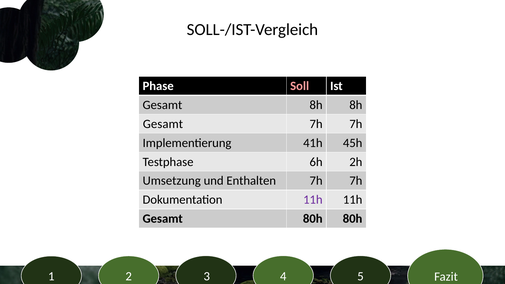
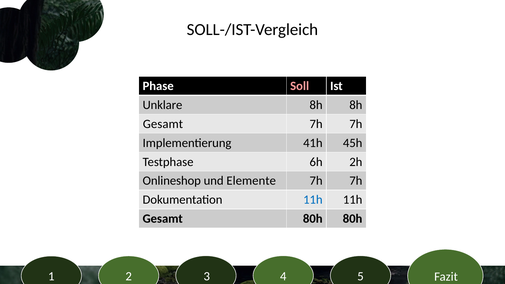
Gesamt at (162, 105): Gesamt -> Unklare
Umsetzung: Umsetzung -> Onlineshop
Enthalten: Enthalten -> Elemente
11h at (313, 200) colour: purple -> blue
